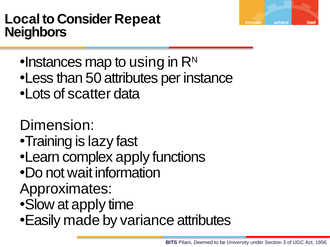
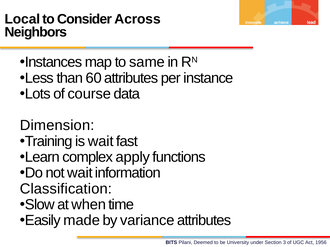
Repeat: Repeat -> Across
using: using -> same
50: 50 -> 60
scatter: scatter -> course
is lazy: lazy -> wait
Approximates: Approximates -> Classification
at apply: apply -> when
